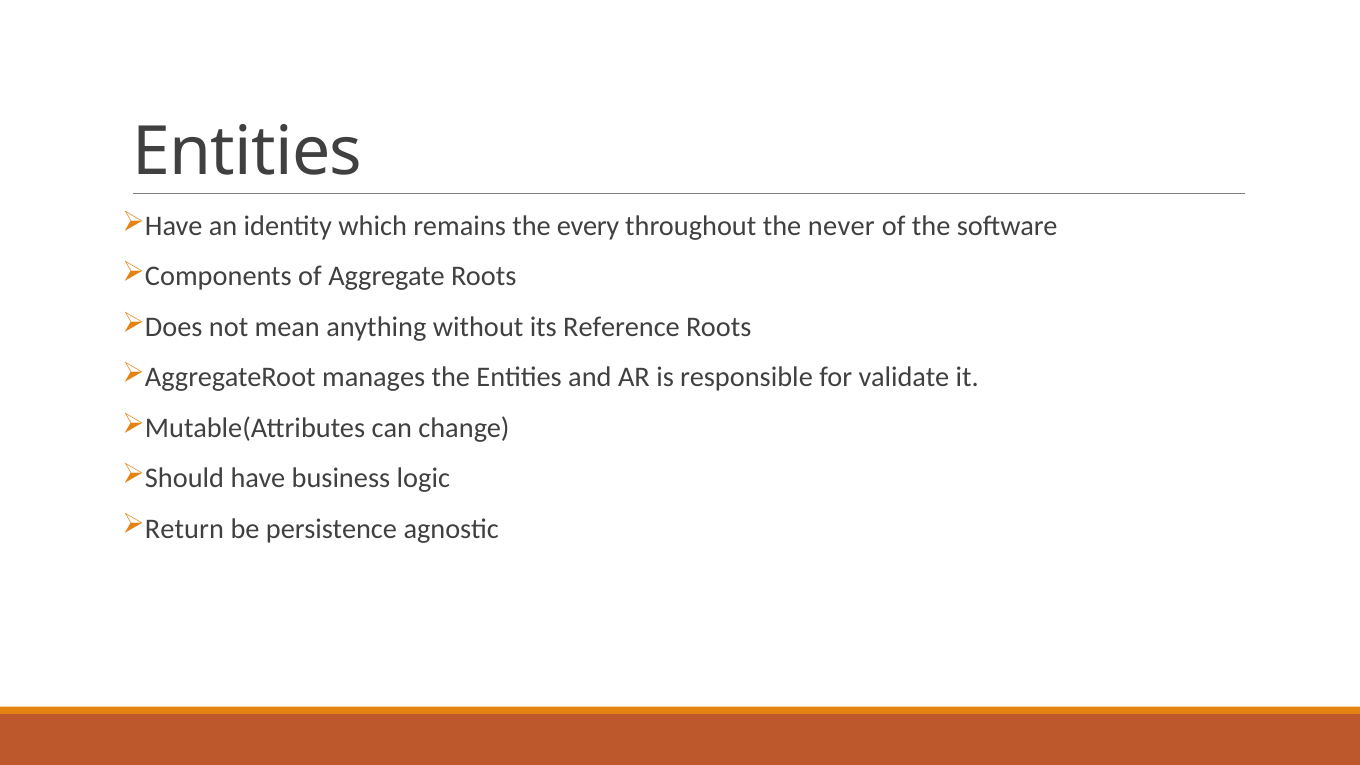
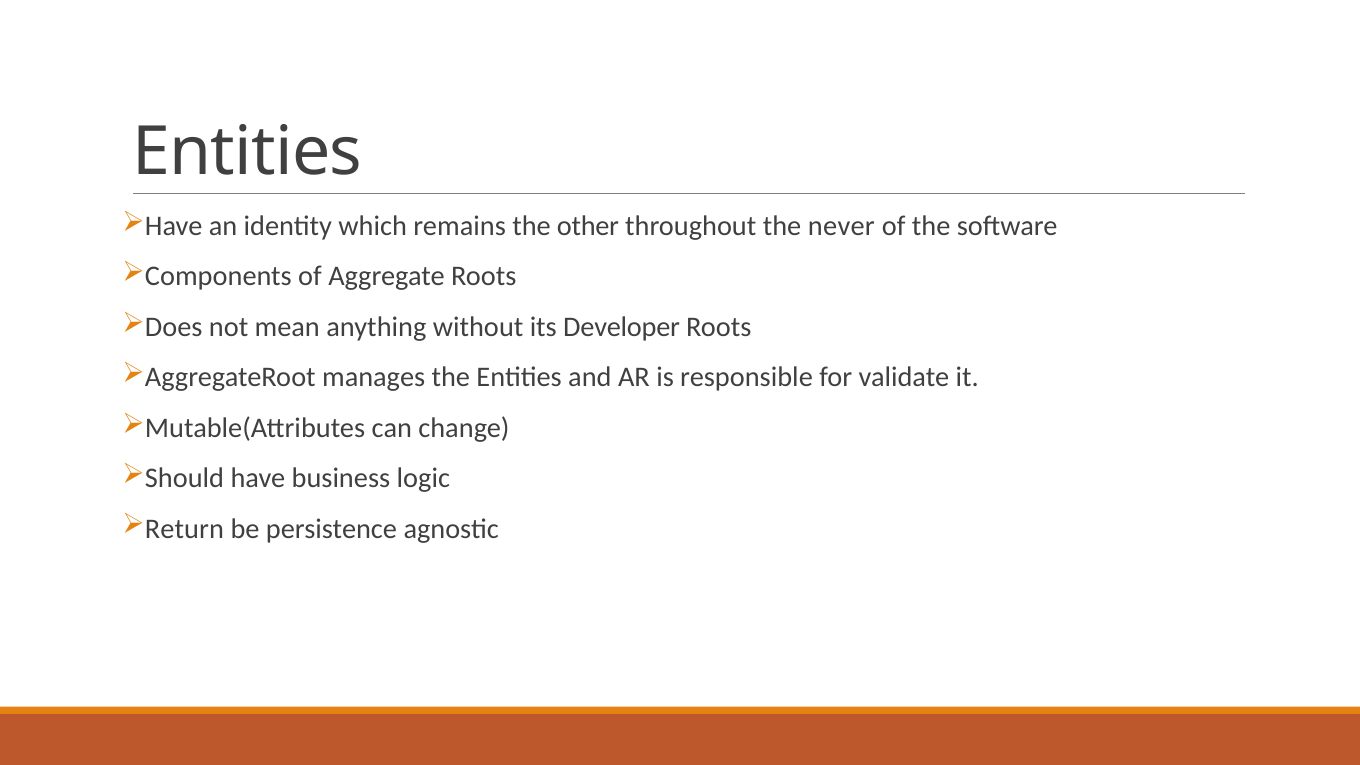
every: every -> other
Reference: Reference -> Developer
